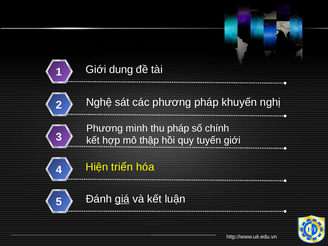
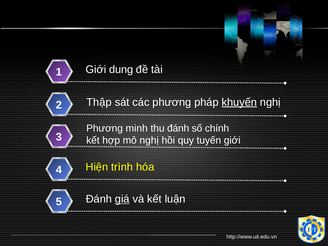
Nghệ: Nghệ -> Thập
khuyến underline: none -> present
thu pháp: pháp -> đánh
mô thập: thập -> nghị
triển: triển -> trình
